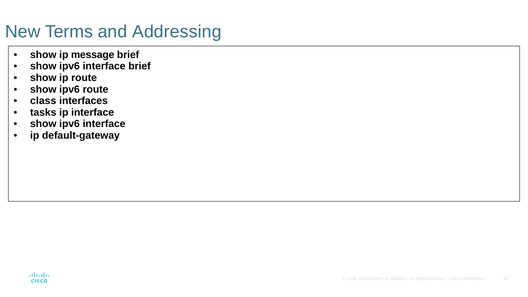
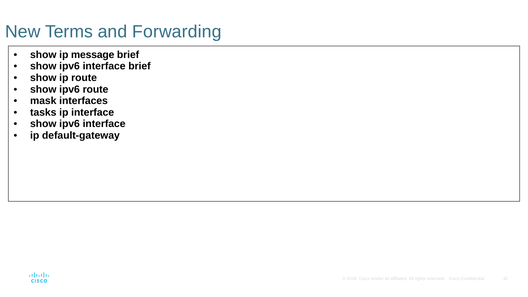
Addressing: Addressing -> Forwarding
class: class -> mask
